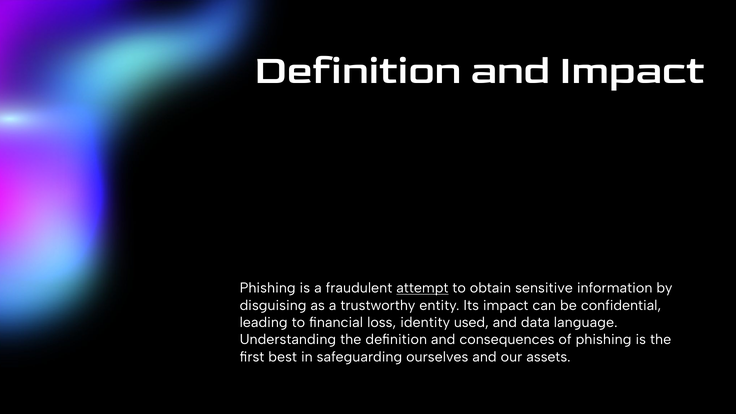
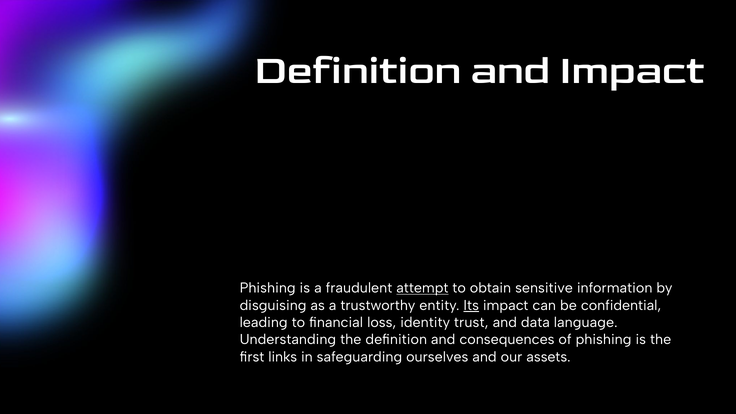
Its underline: none -> present
used: used -> trust
best: best -> links
